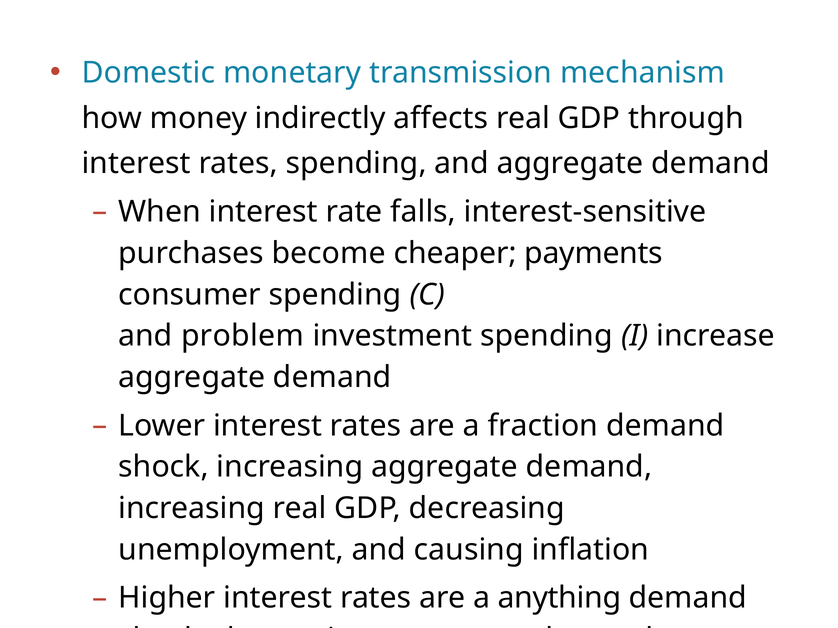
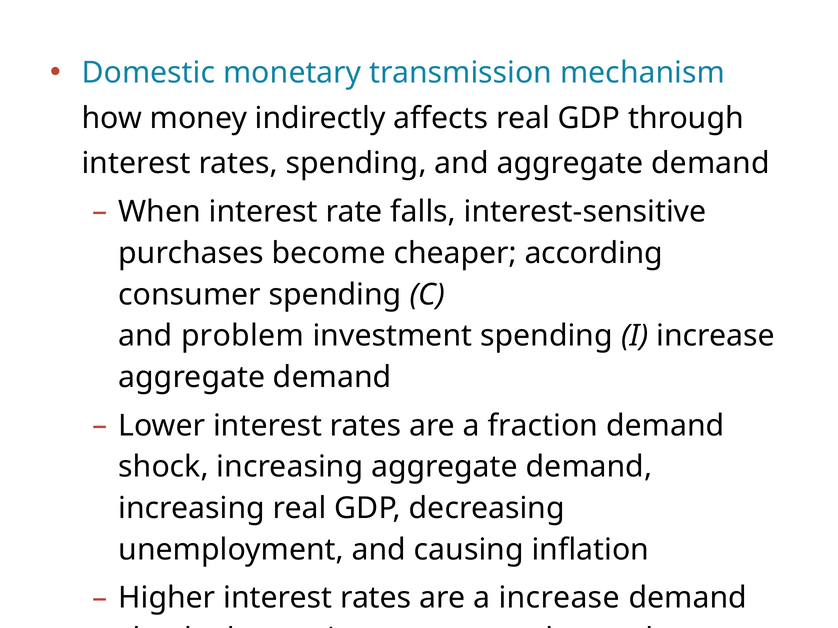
payments: payments -> according
a anything: anything -> increase
